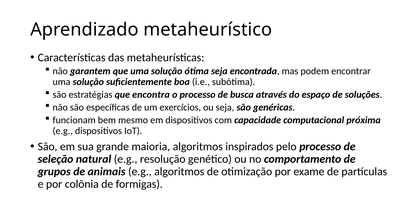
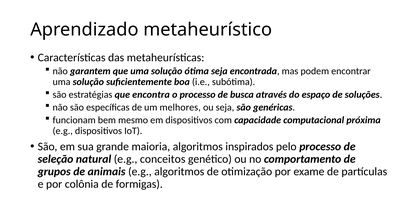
exercícios: exercícios -> melhores
resolução: resolução -> conceitos
